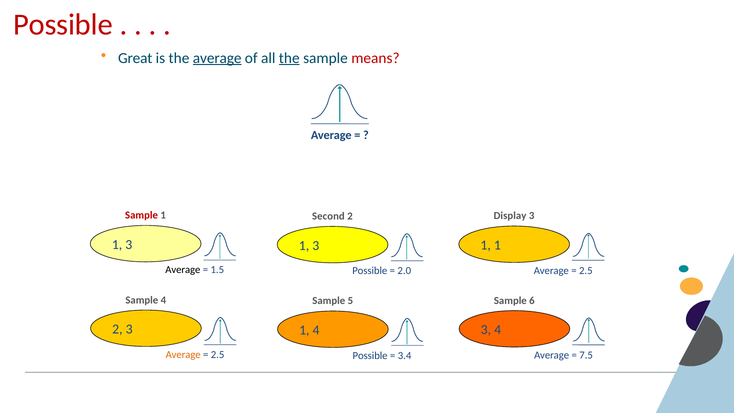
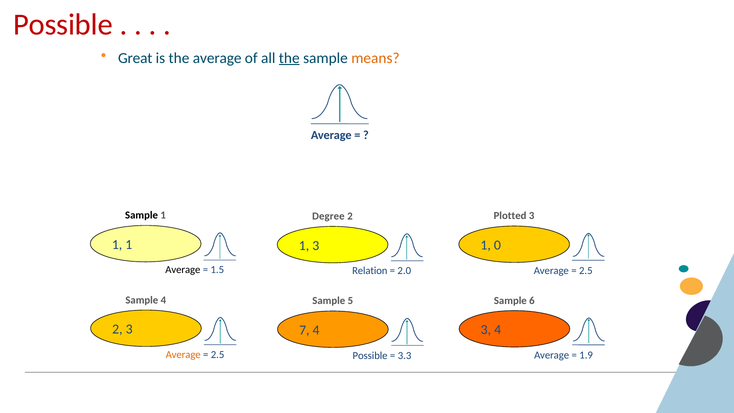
average at (217, 58) underline: present -> none
means colour: red -> orange
Sample at (142, 215) colour: red -> black
Display: Display -> Plotted
Second: Second -> Degree
3 at (129, 245): 3 -> 1
1 at (497, 245): 1 -> 0
Possible at (370, 271): Possible -> Relation
1 at (304, 330): 1 -> 7
7.5: 7.5 -> 1.9
3.4: 3.4 -> 3.3
